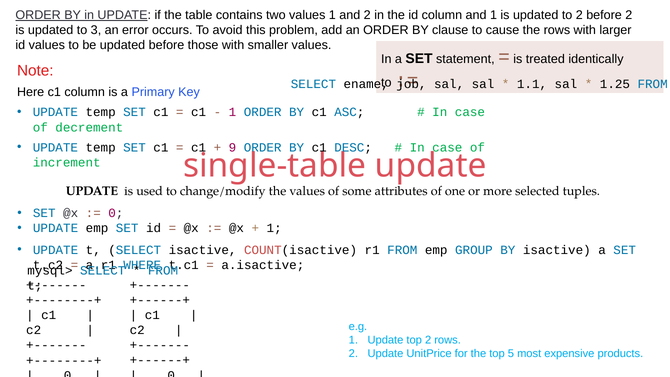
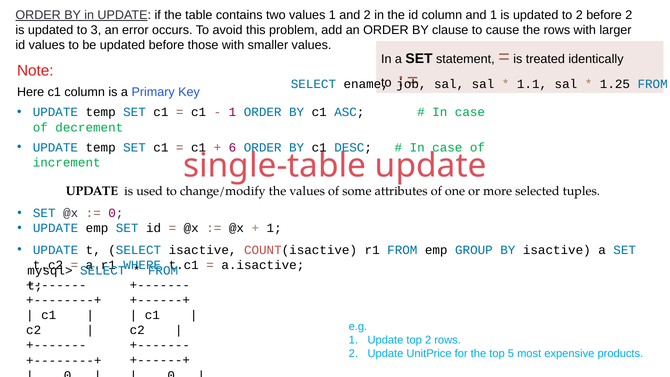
9 at (233, 147): 9 -> 6
